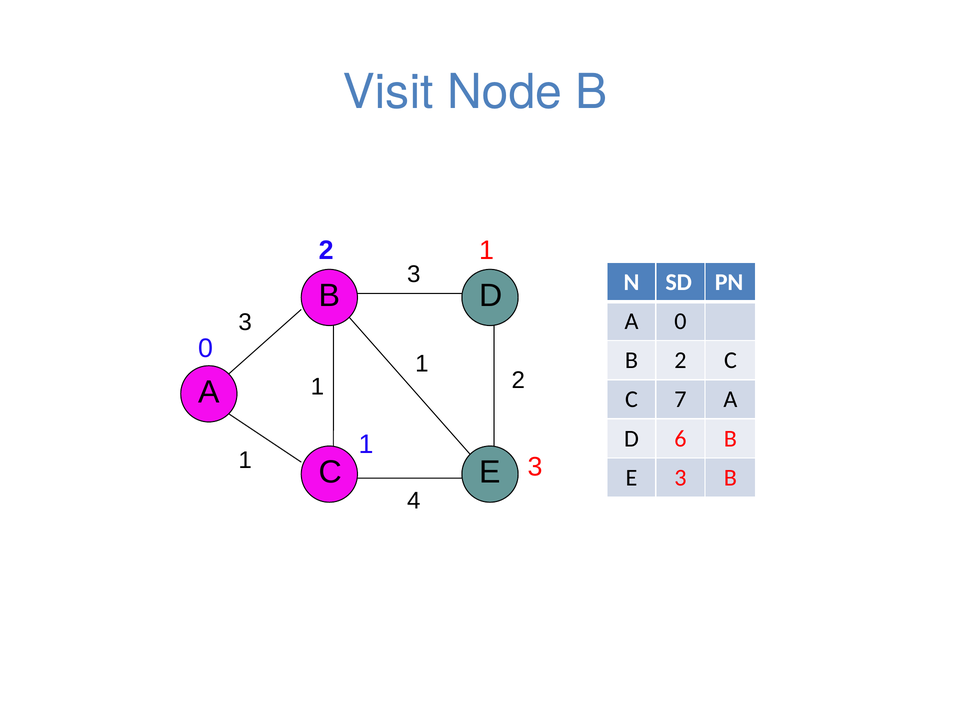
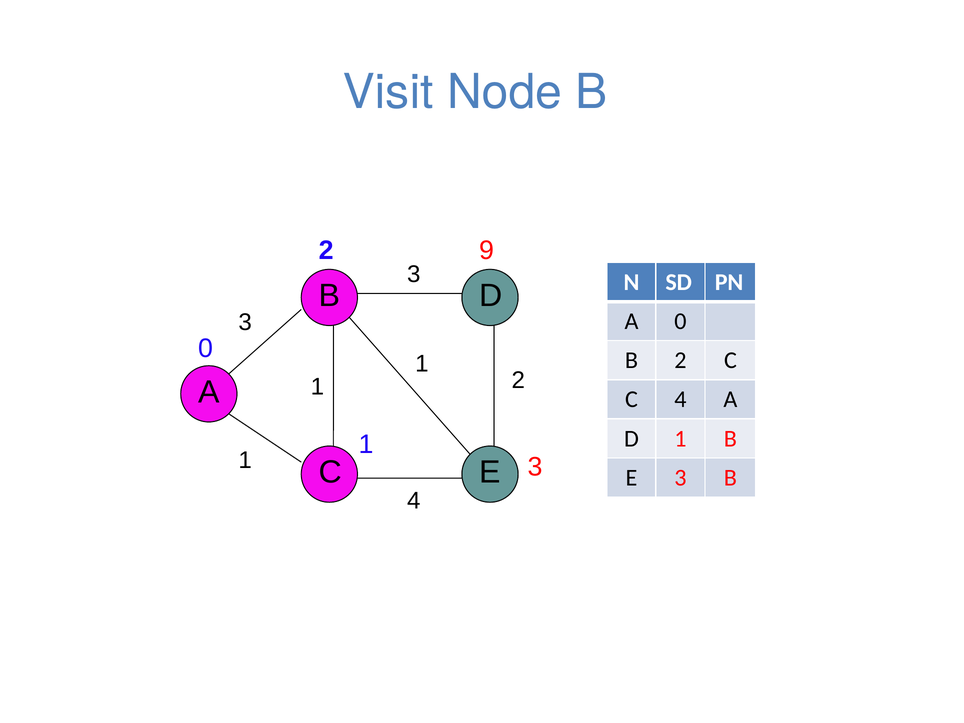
1 at (487, 250): 1 -> 9
C 7: 7 -> 4
6 at (680, 439): 6 -> 1
